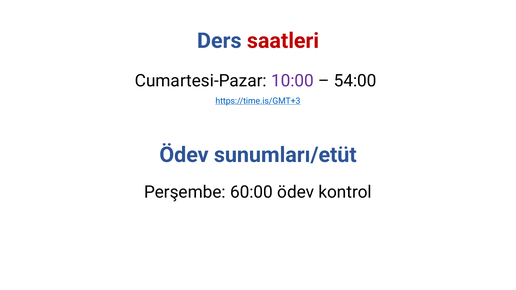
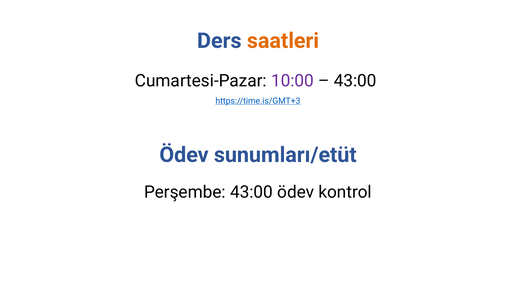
saatleri colour: red -> orange
54:00 at (355, 81): 54:00 -> 43:00
Perşembe 60:00: 60:00 -> 43:00
